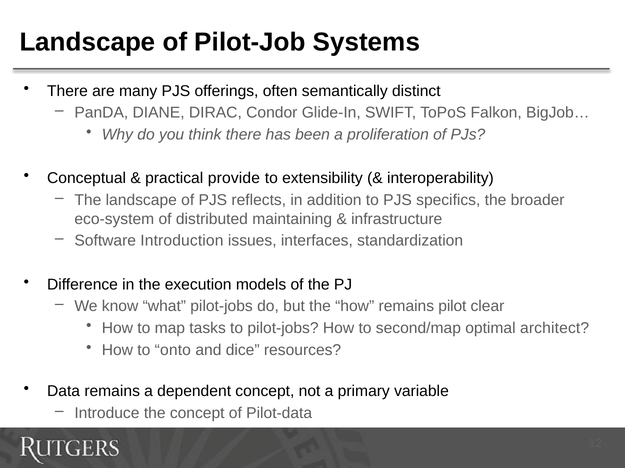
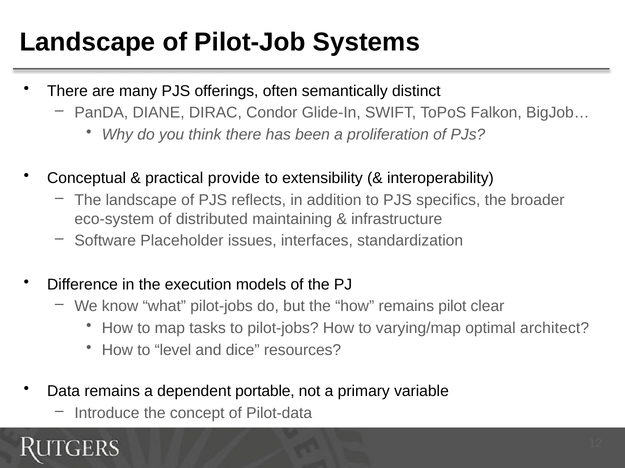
Introduction: Introduction -> Placeholder
second/map: second/map -> varying/map
onto: onto -> level
dependent concept: concept -> portable
